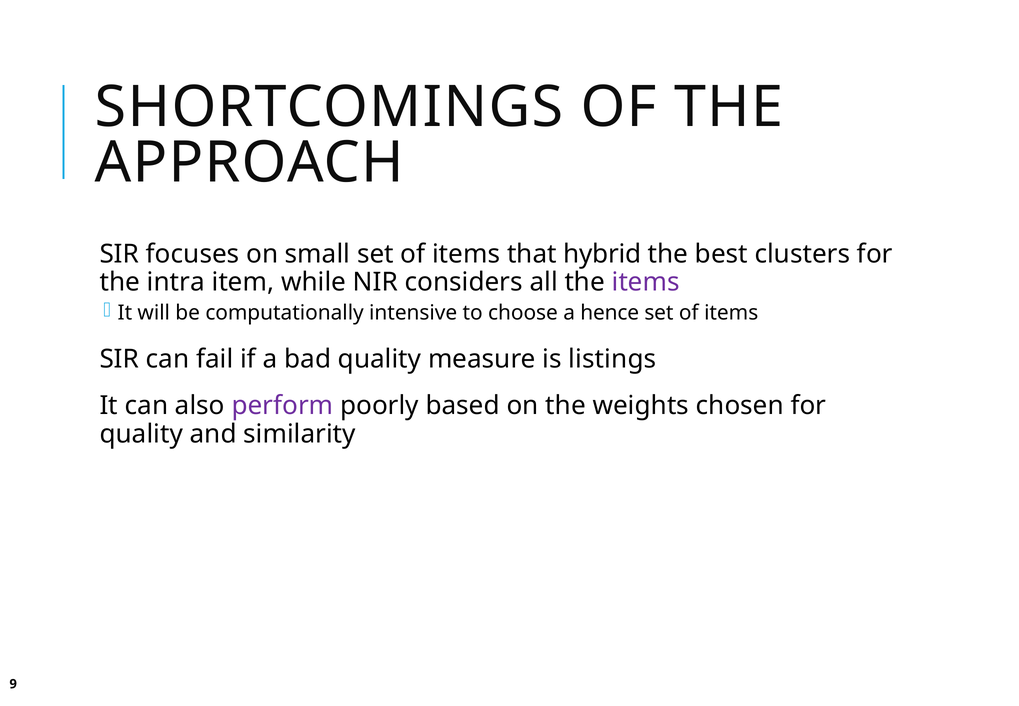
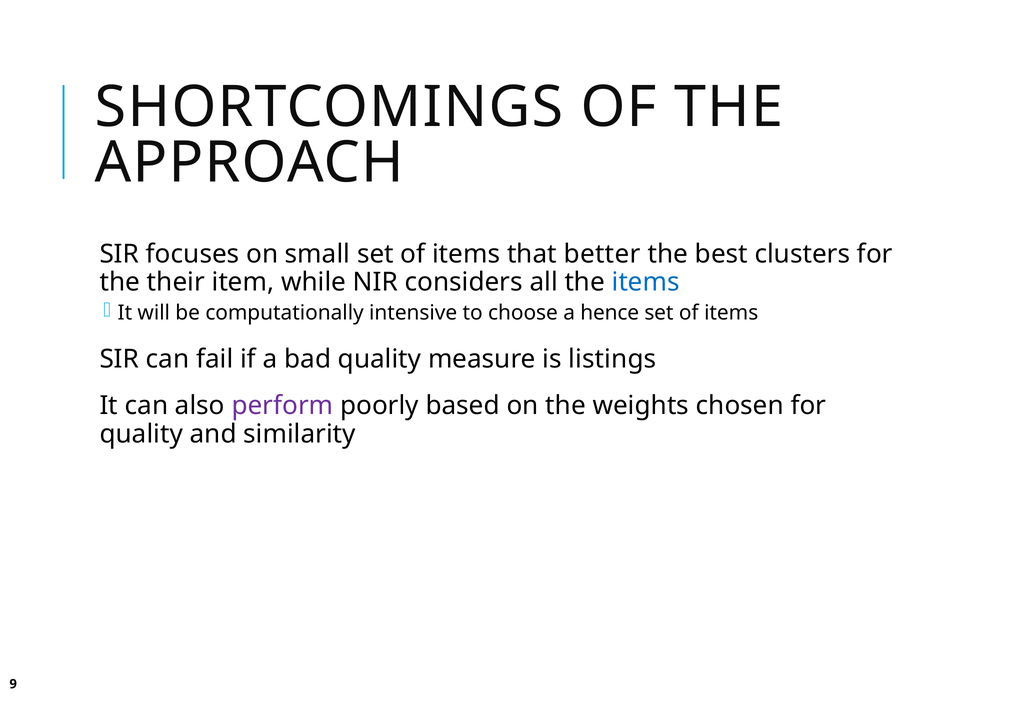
hybrid: hybrid -> better
intra: intra -> their
items at (646, 282) colour: purple -> blue
